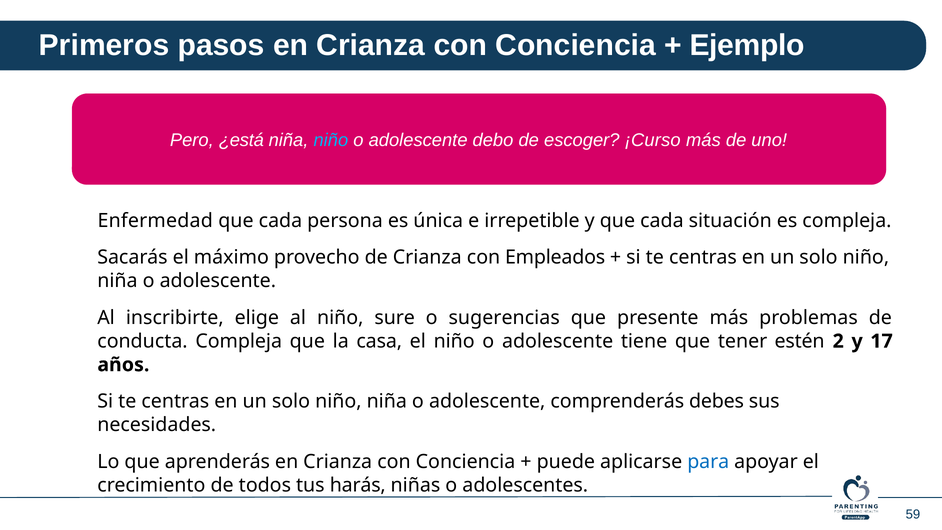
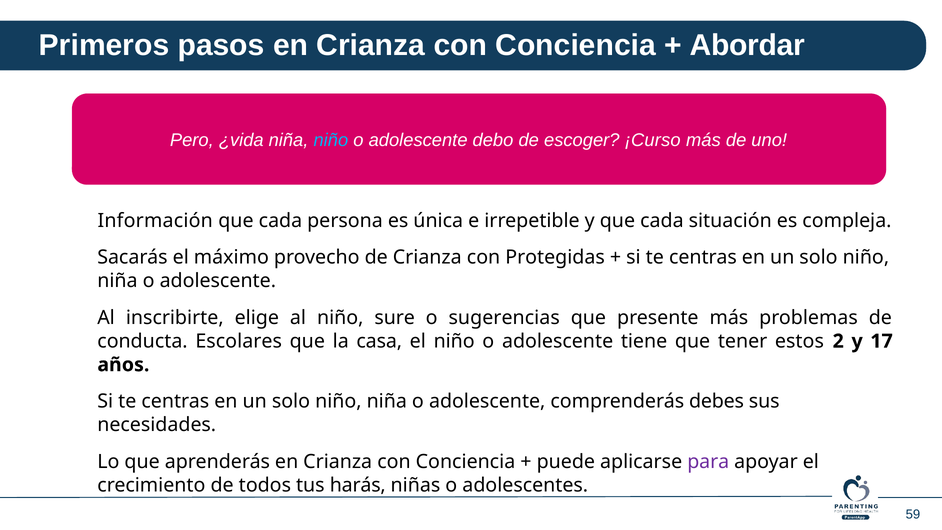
Ejemplo: Ejemplo -> Abordar
¿está: ¿está -> ¿vida
Enfermedad: Enfermedad -> Información
Empleados: Empleados -> Protegidas
conducta Compleja: Compleja -> Escolares
estén: estén -> estos
para colour: blue -> purple
